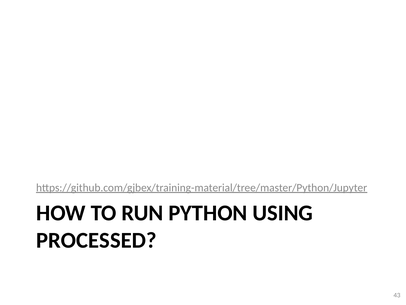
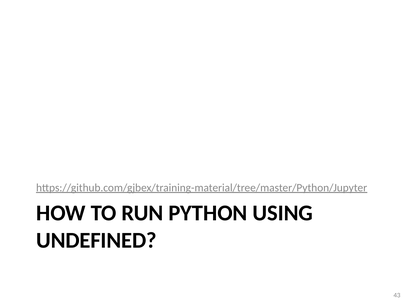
PROCESSED: PROCESSED -> UNDEFINED
